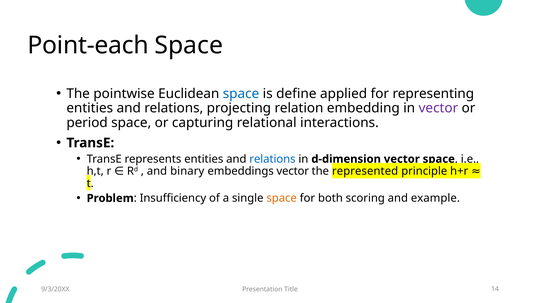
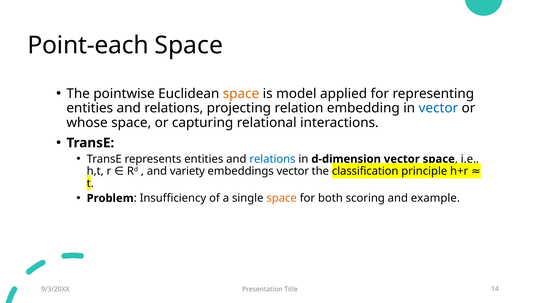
space at (241, 94) colour: blue -> orange
define: define -> model
vector at (438, 108) colour: purple -> blue
period: period -> whose
binary: binary -> variety
represented: represented -> classification
